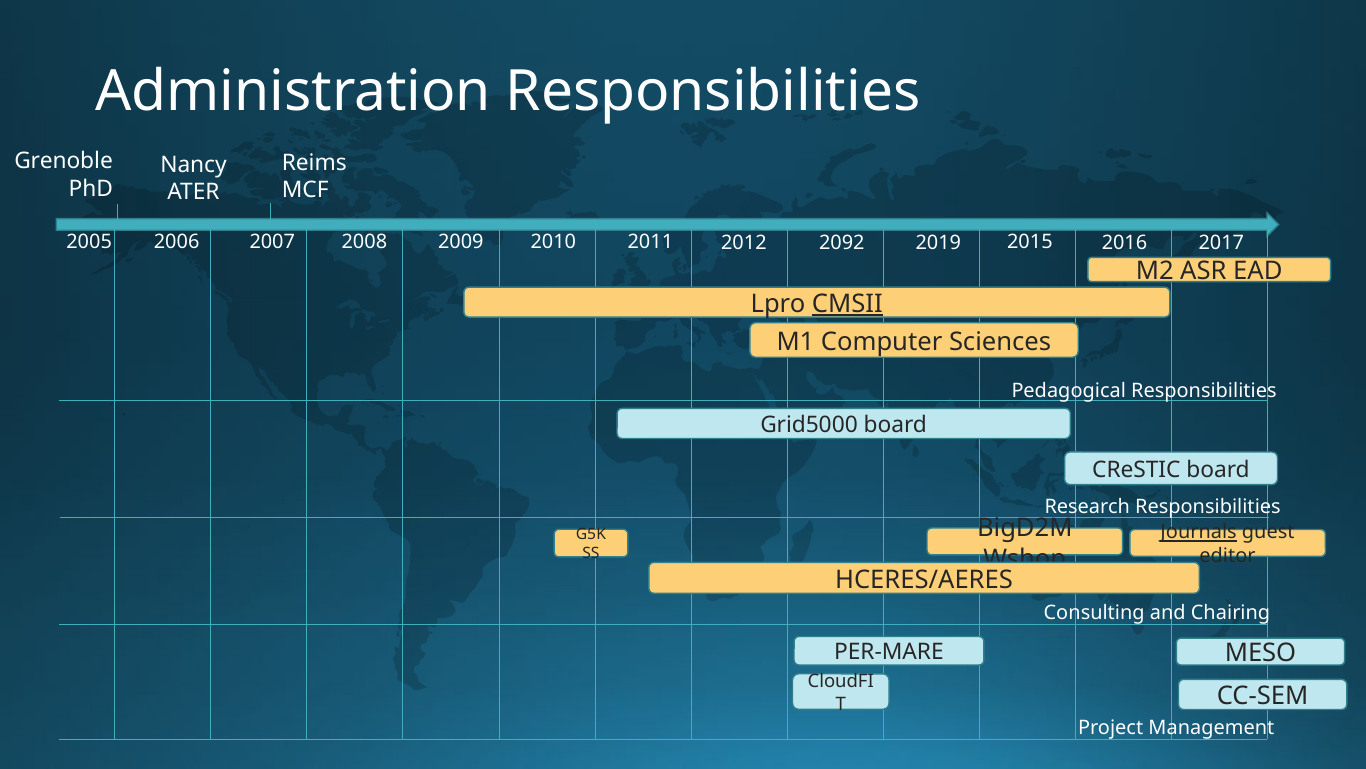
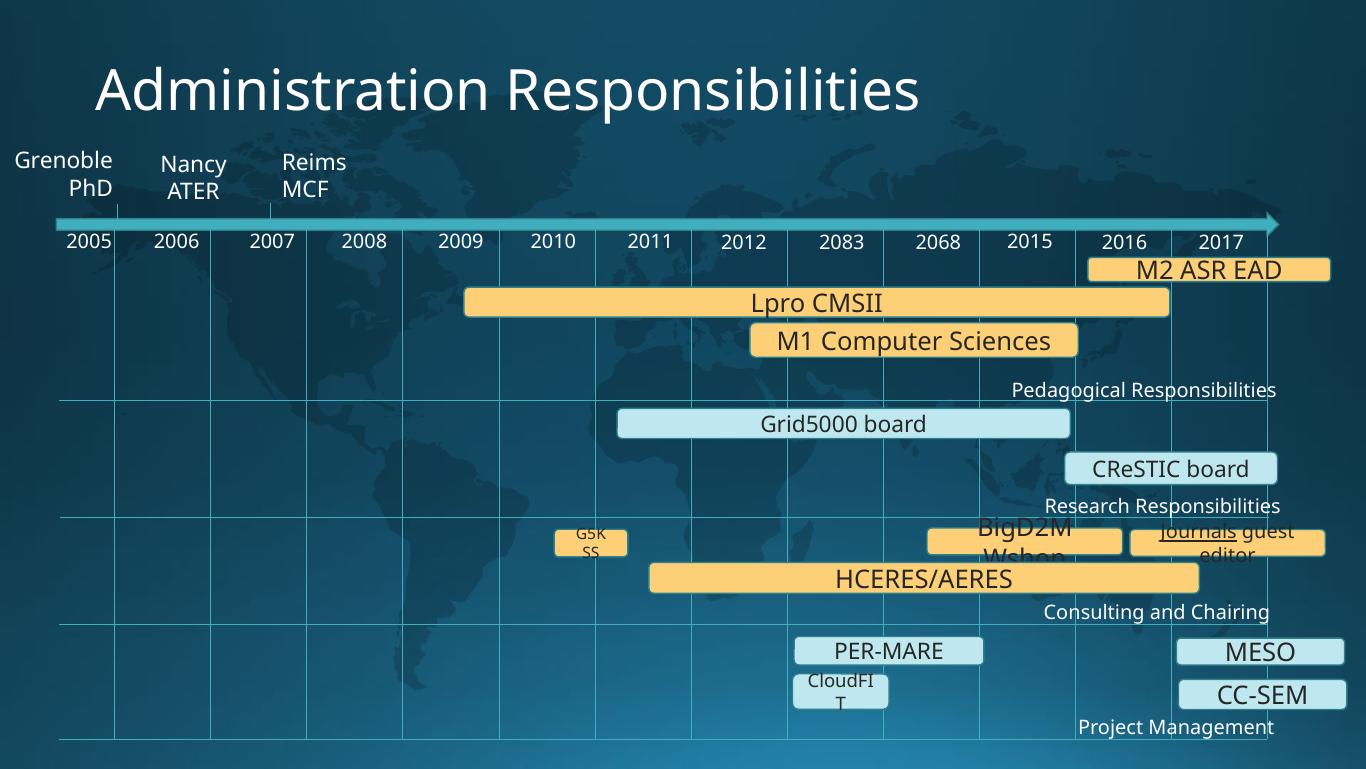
2092: 2092 -> 2083
2019: 2019 -> 2068
CMSII underline: present -> none
